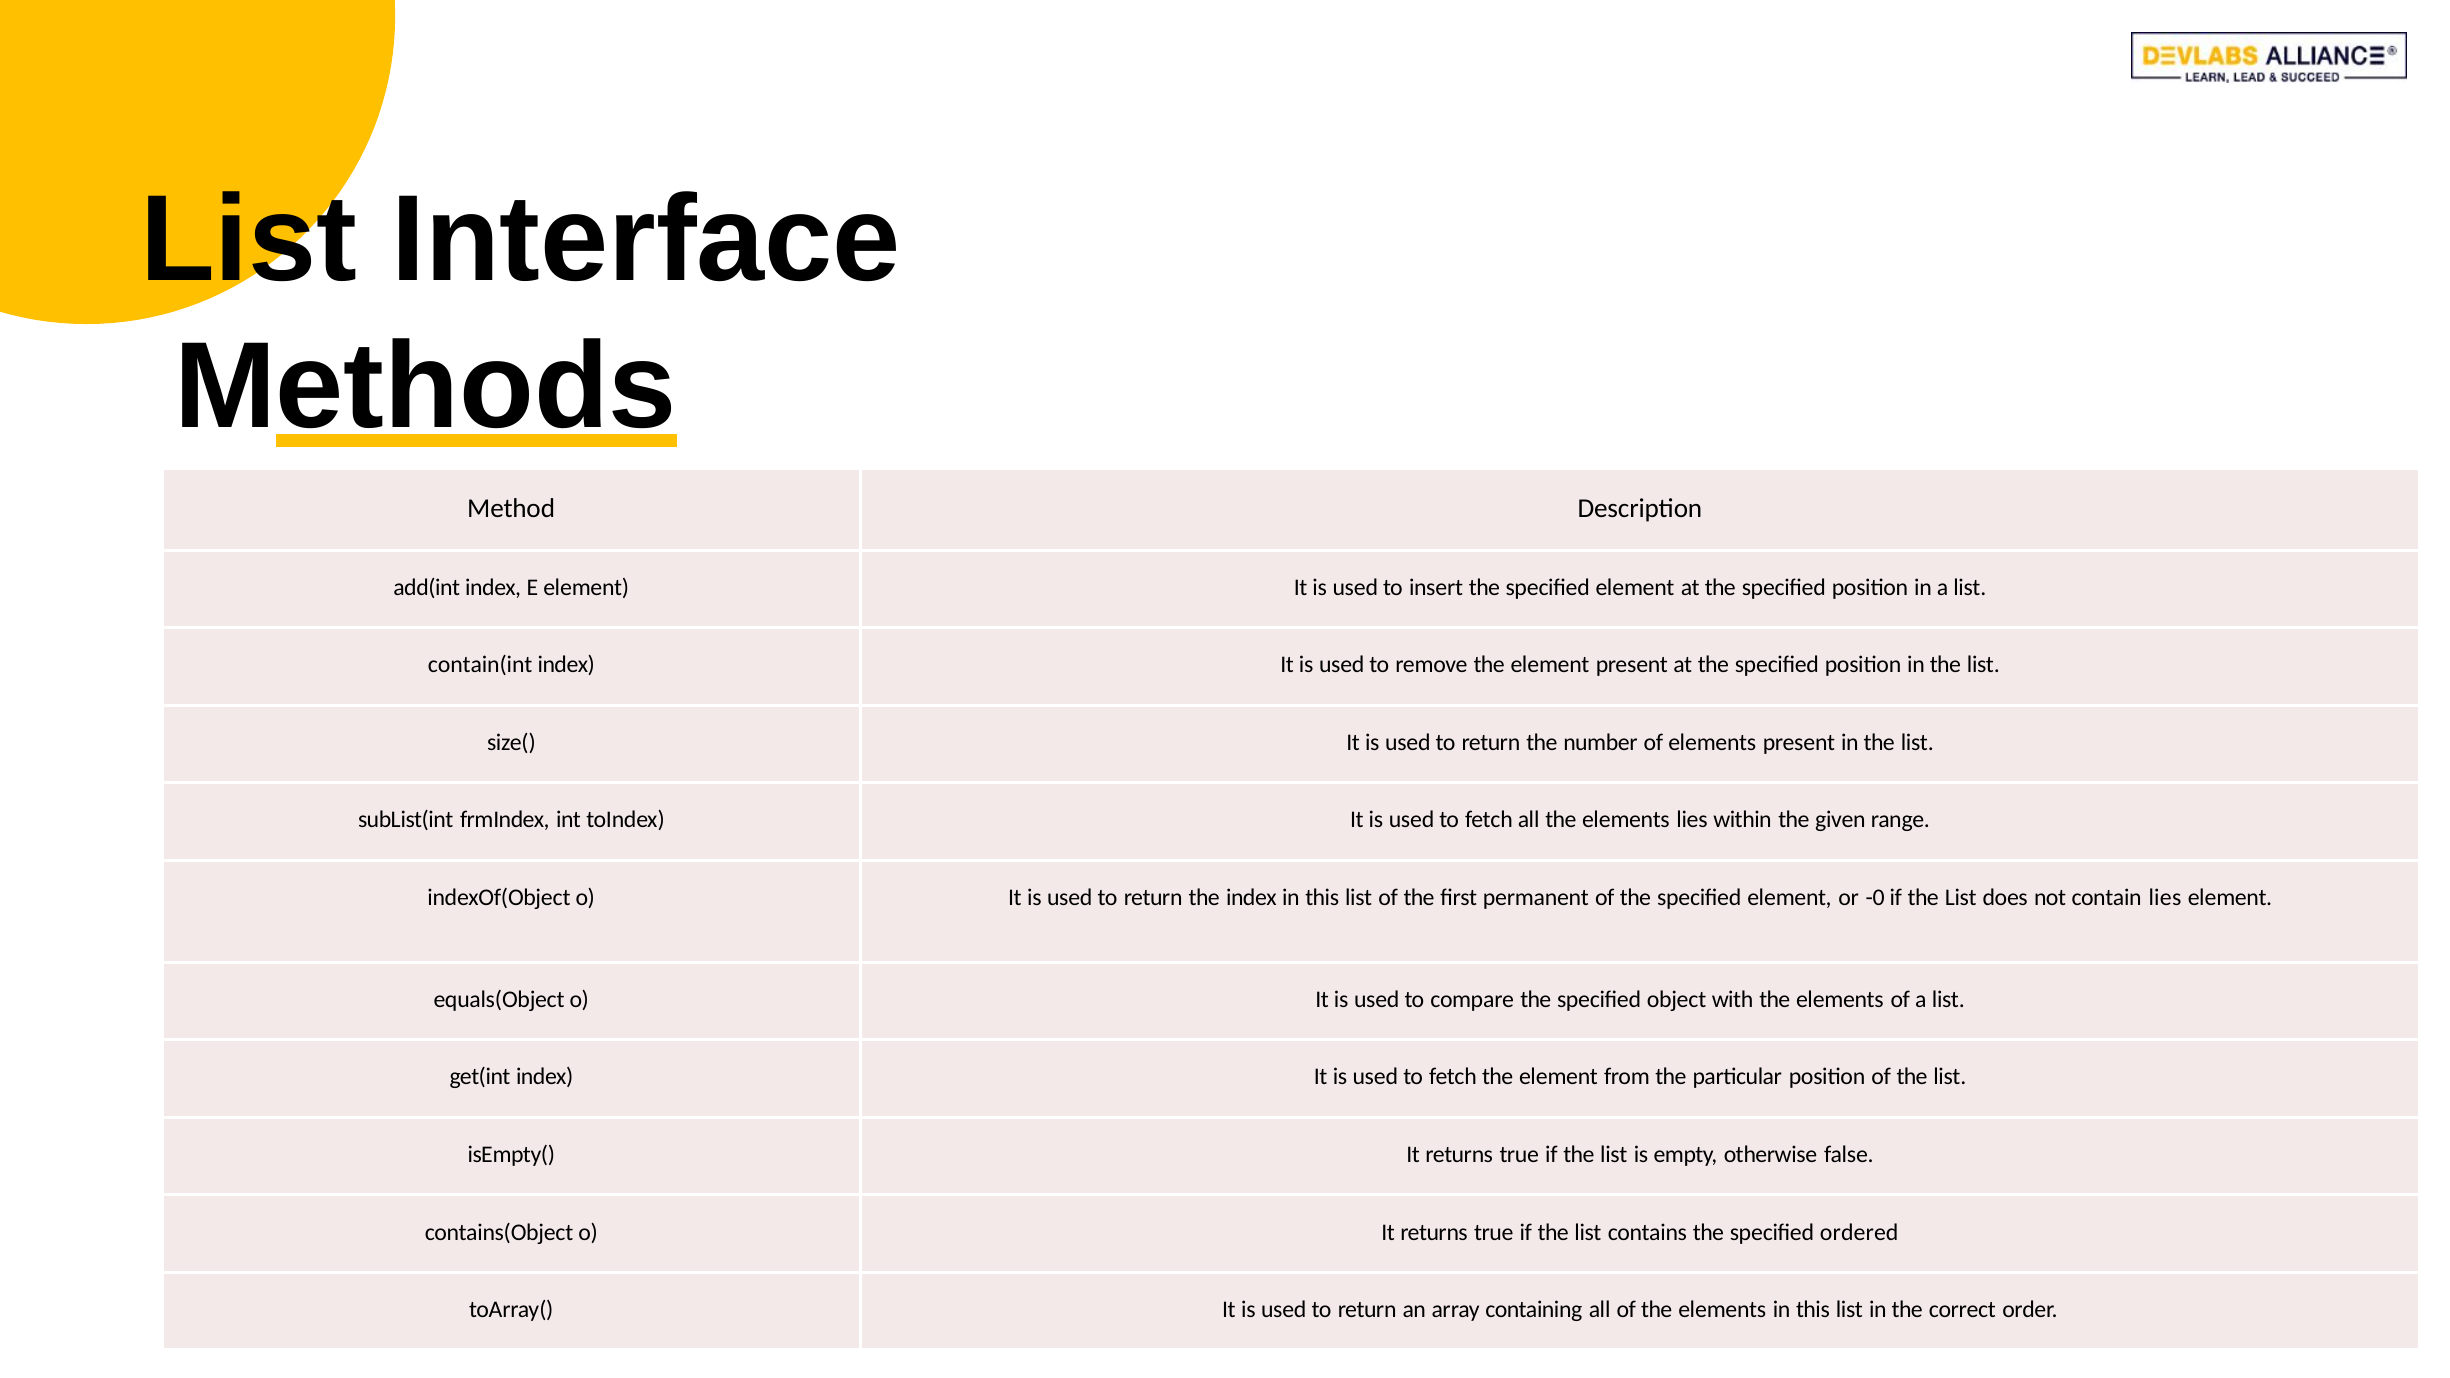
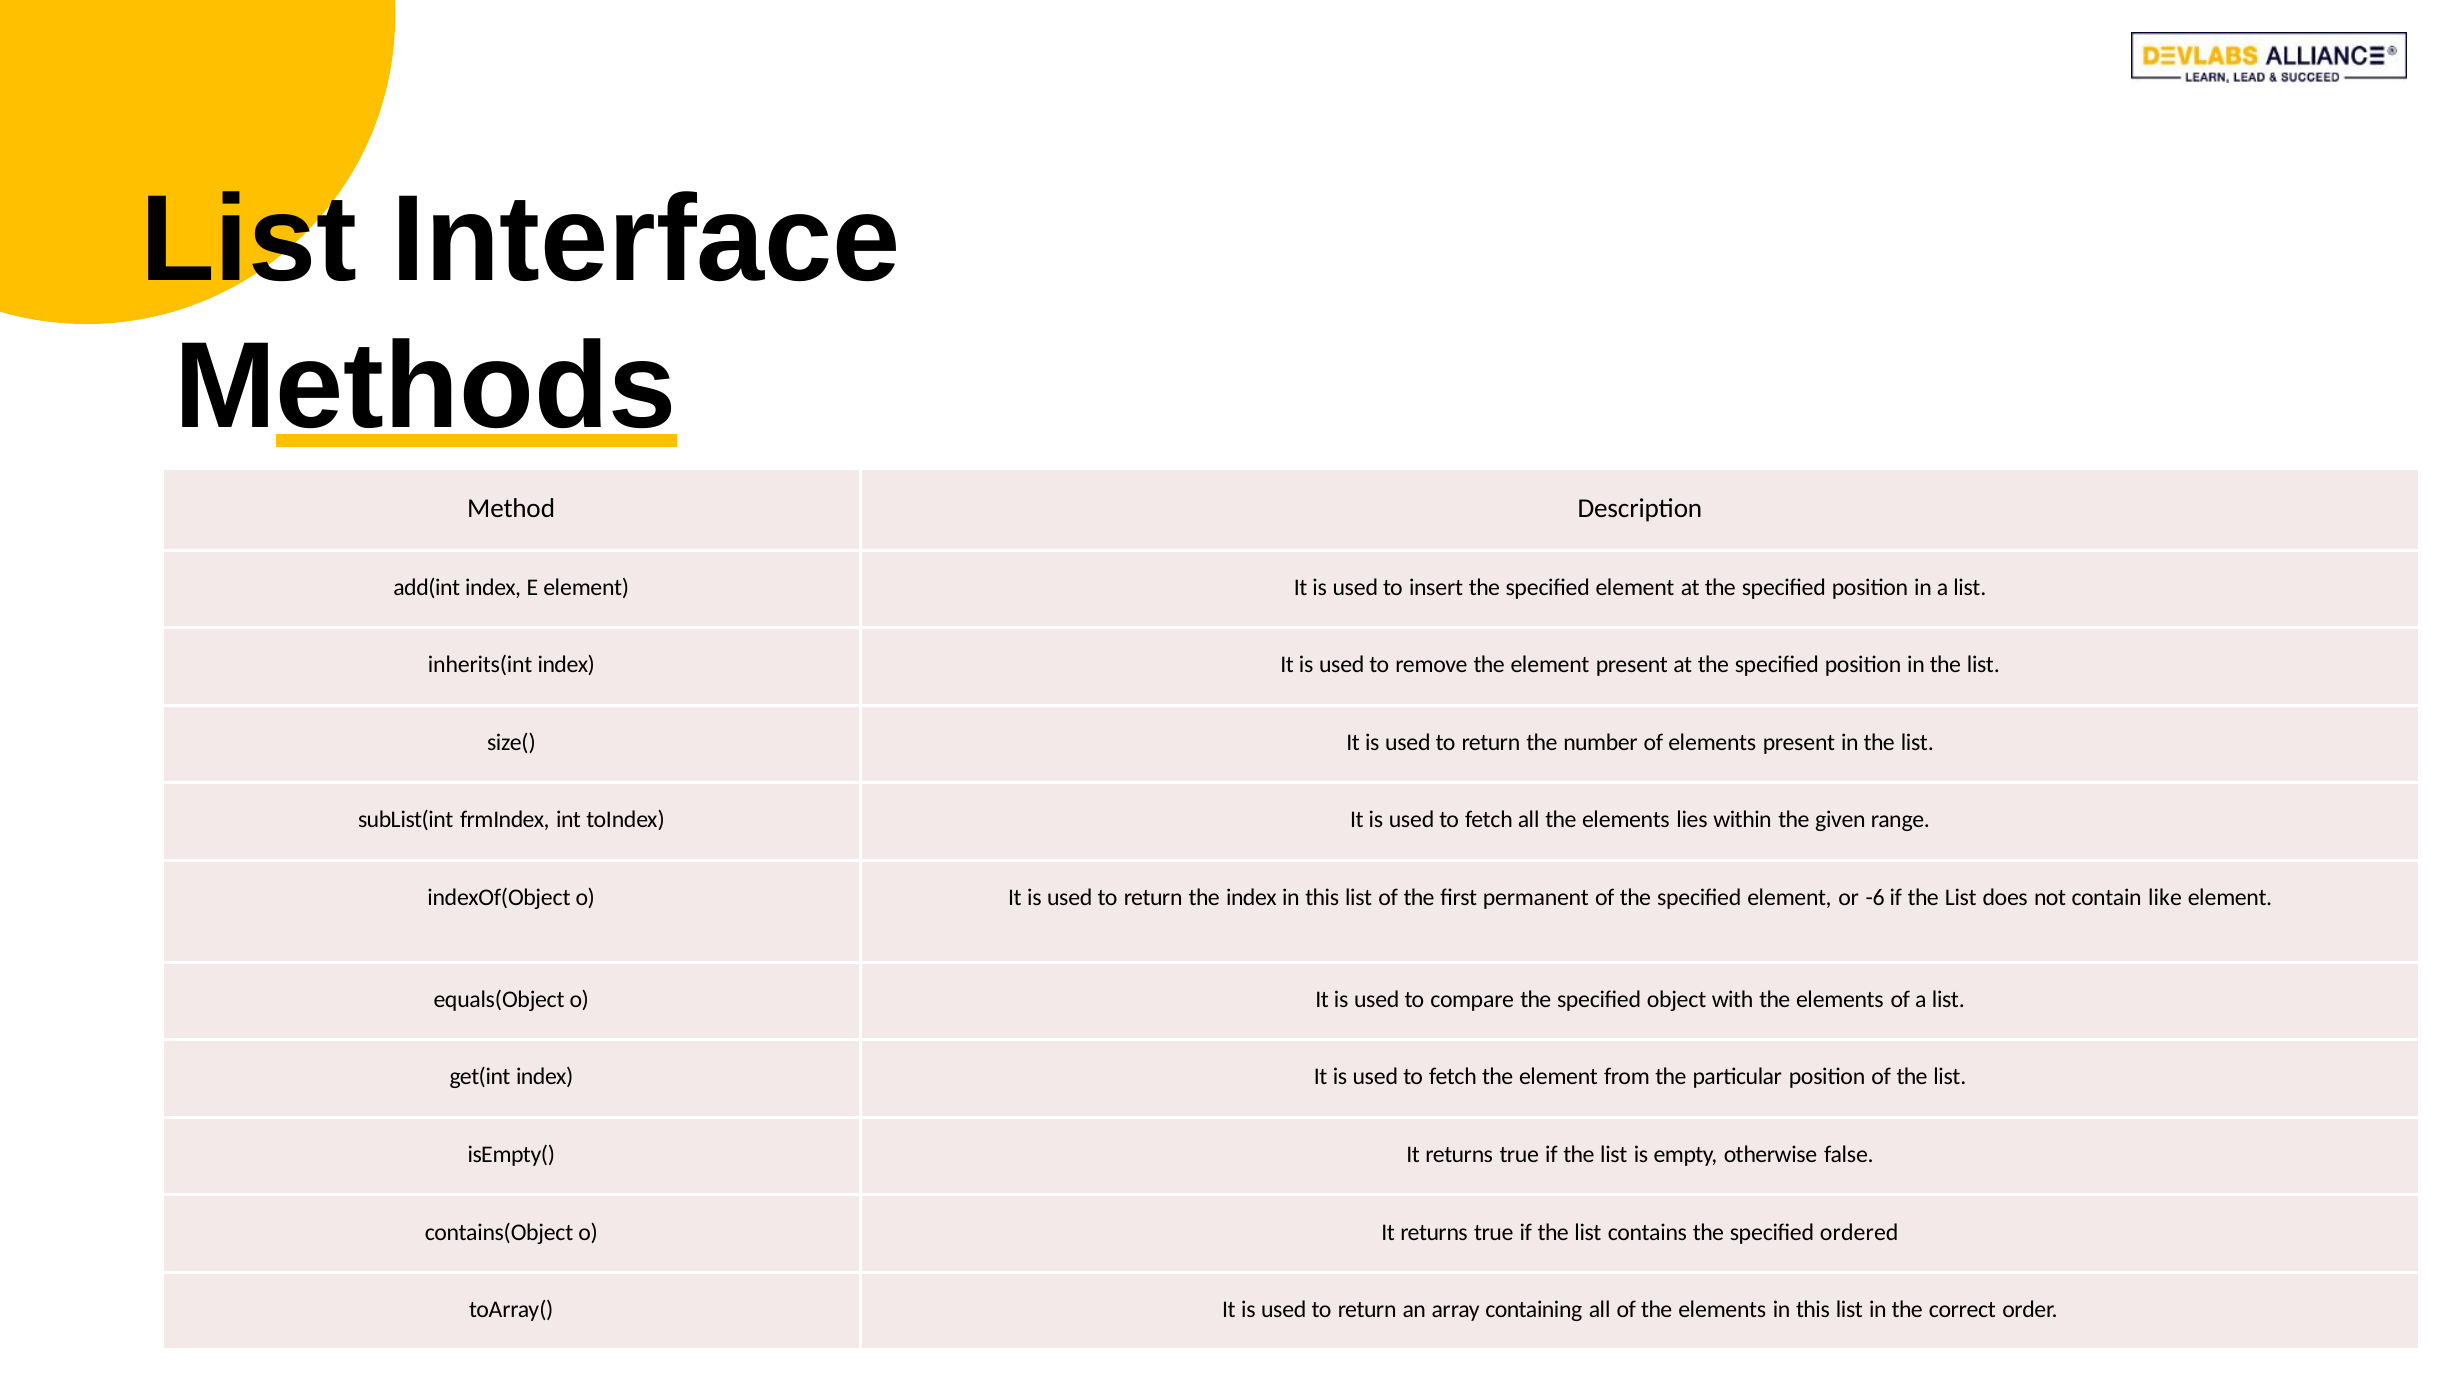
contain(int: contain(int -> inherits(int
-0: -0 -> -6
contain lies: lies -> like
